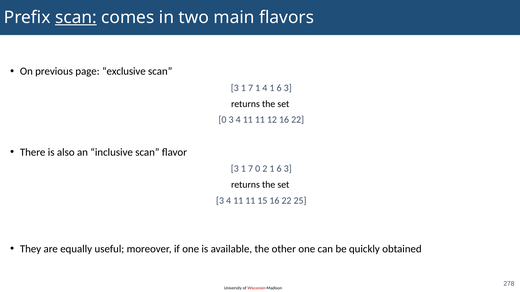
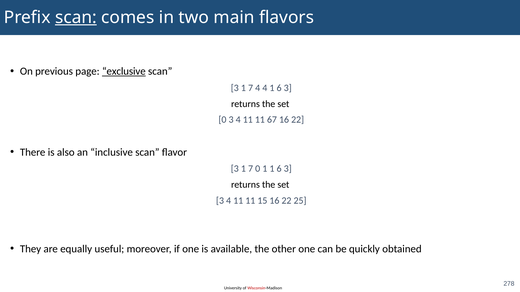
exclusive underline: none -> present
7 1: 1 -> 4
12: 12 -> 67
0 2: 2 -> 1
